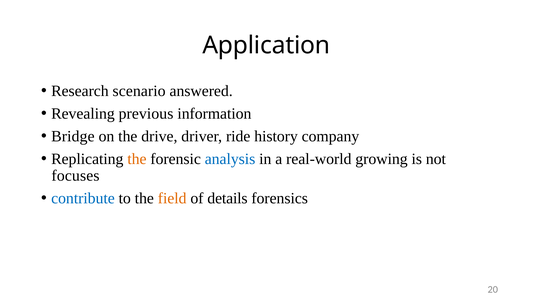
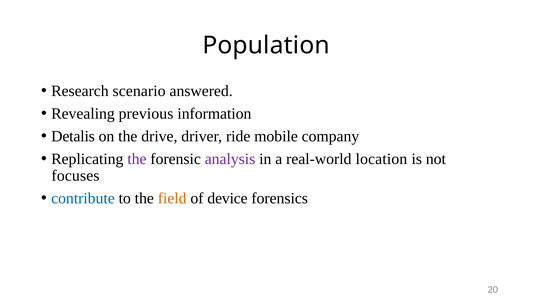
Application: Application -> Population
Bridge: Bridge -> Detalis
history: history -> mobile
the at (137, 159) colour: orange -> purple
analysis colour: blue -> purple
growing: growing -> location
details: details -> device
